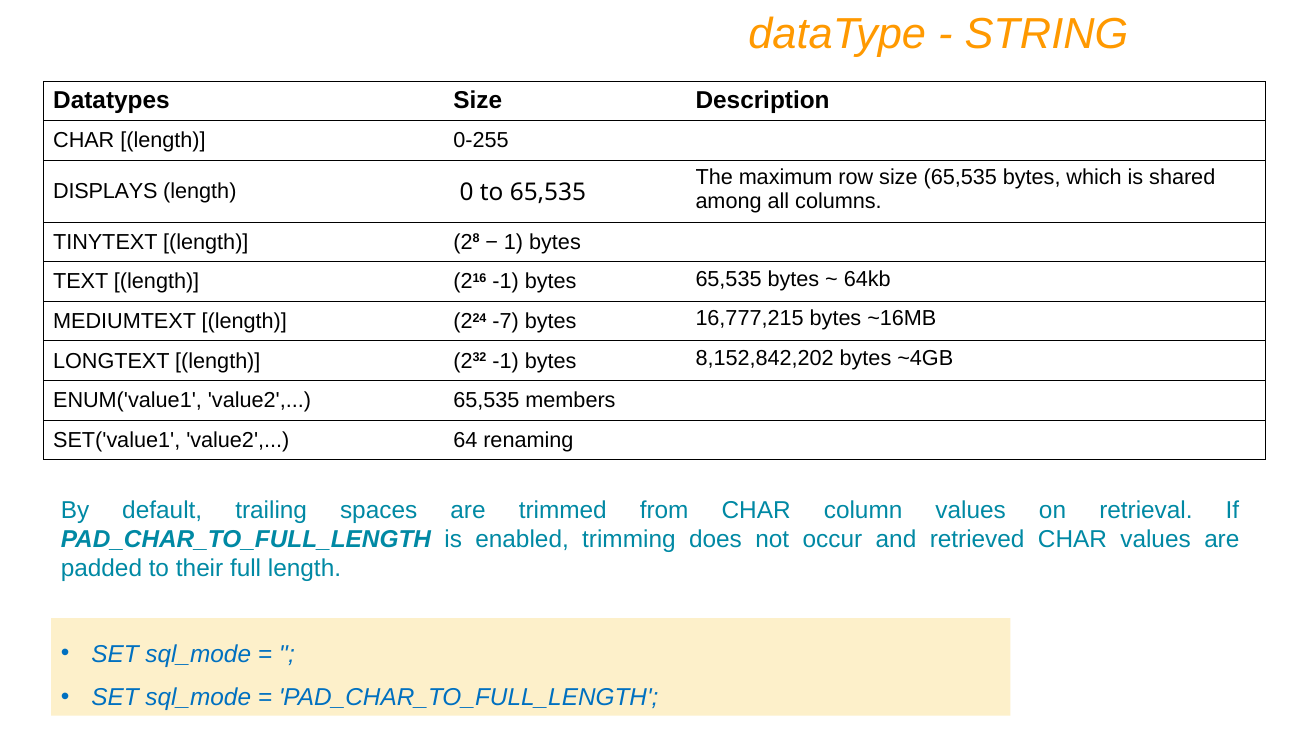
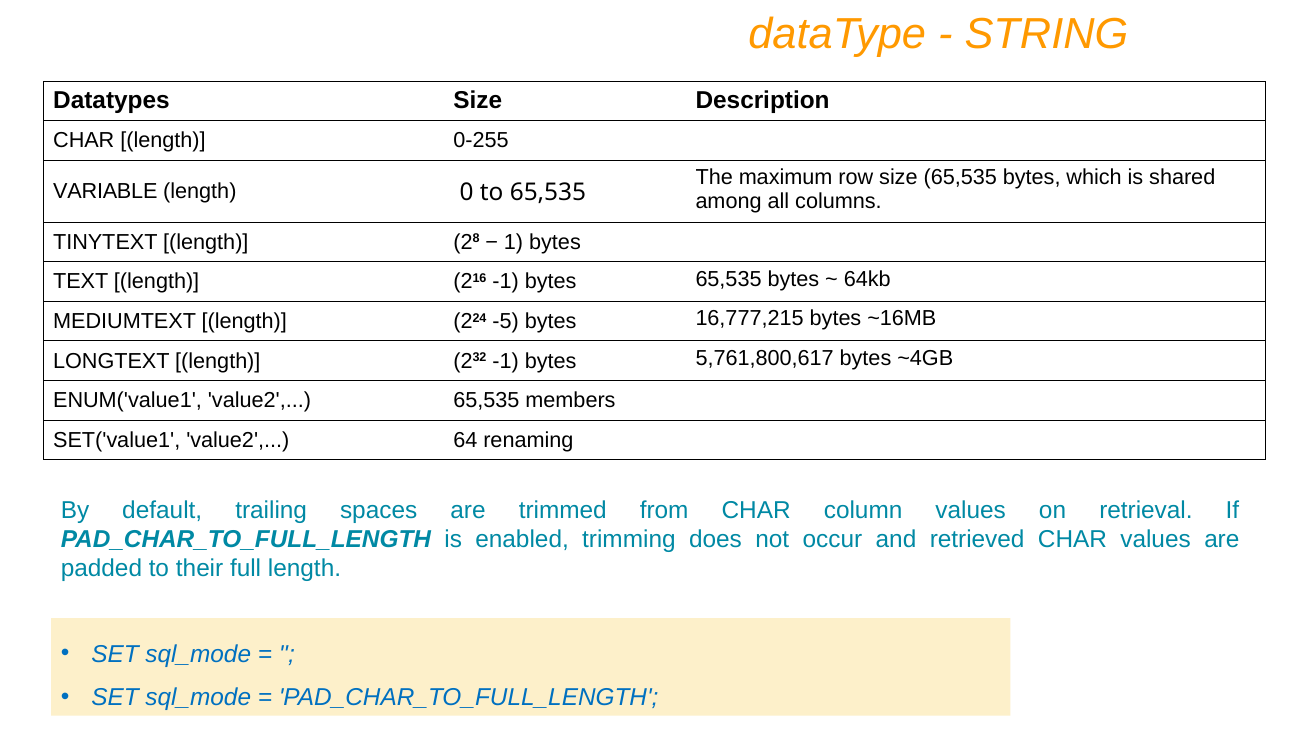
DISPLAYS: DISPLAYS -> VARIABLE
-7: -7 -> -5
8,152,842,202: 8,152,842,202 -> 5,761,800,617
